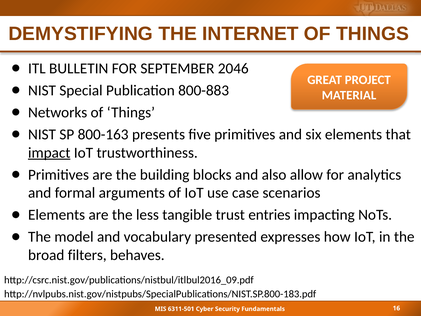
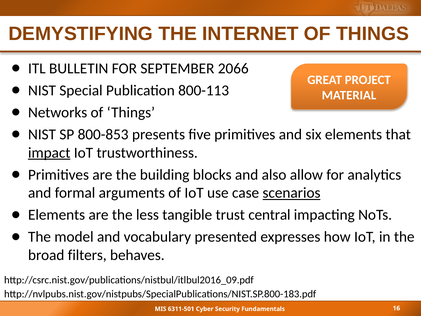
2046: 2046 -> 2066
800-883: 800-883 -> 800-113
800-163: 800-163 -> 800-853
scenarios underline: none -> present
entries: entries -> central
